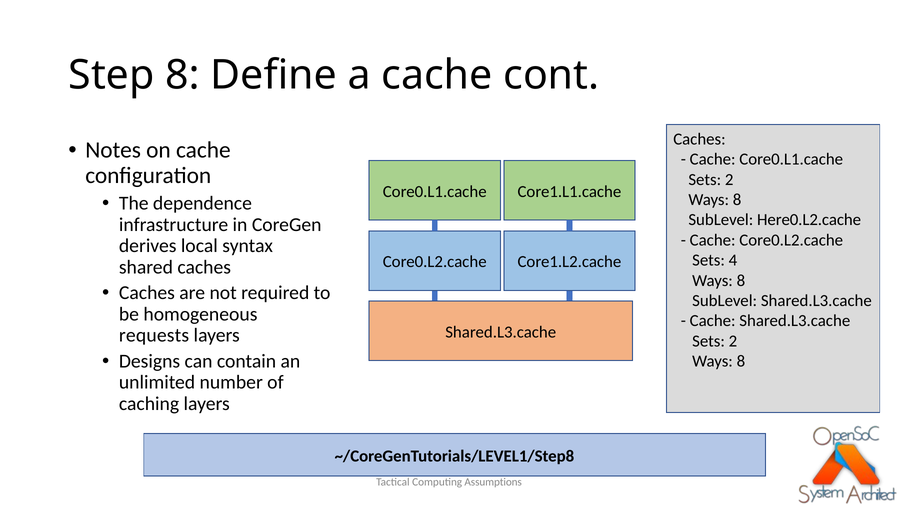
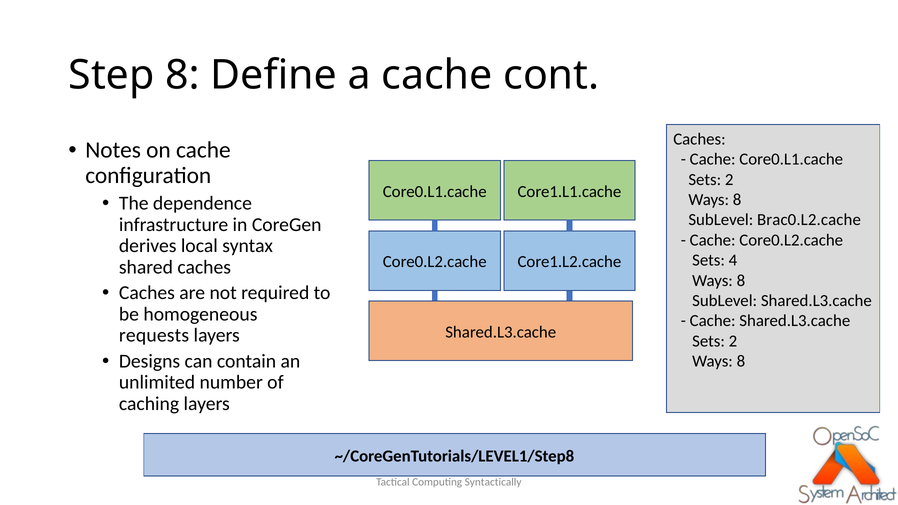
Here0.L2.cache: Here0.L2.cache -> Brac0.L2.cache
Assumptions: Assumptions -> Syntactically
